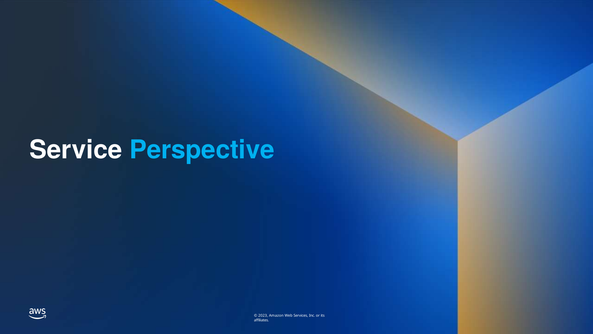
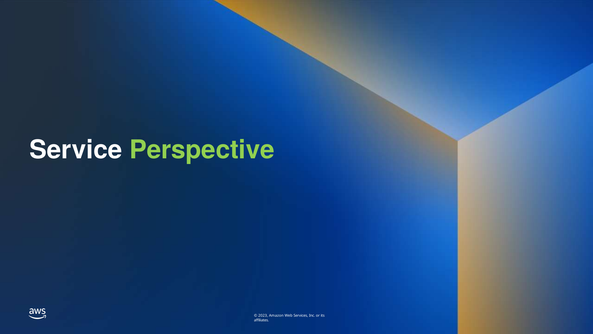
Perspective colour: light blue -> light green
